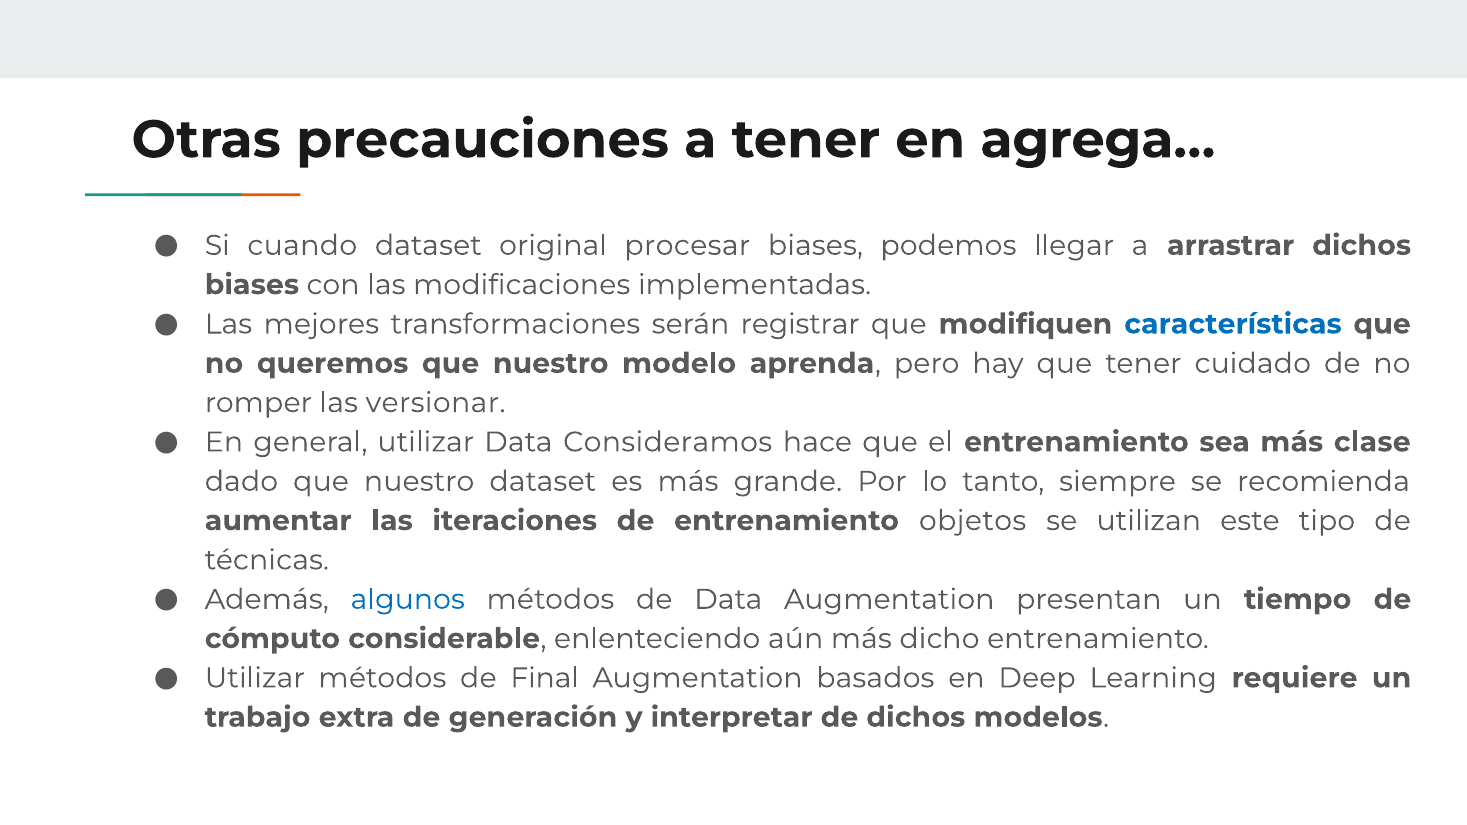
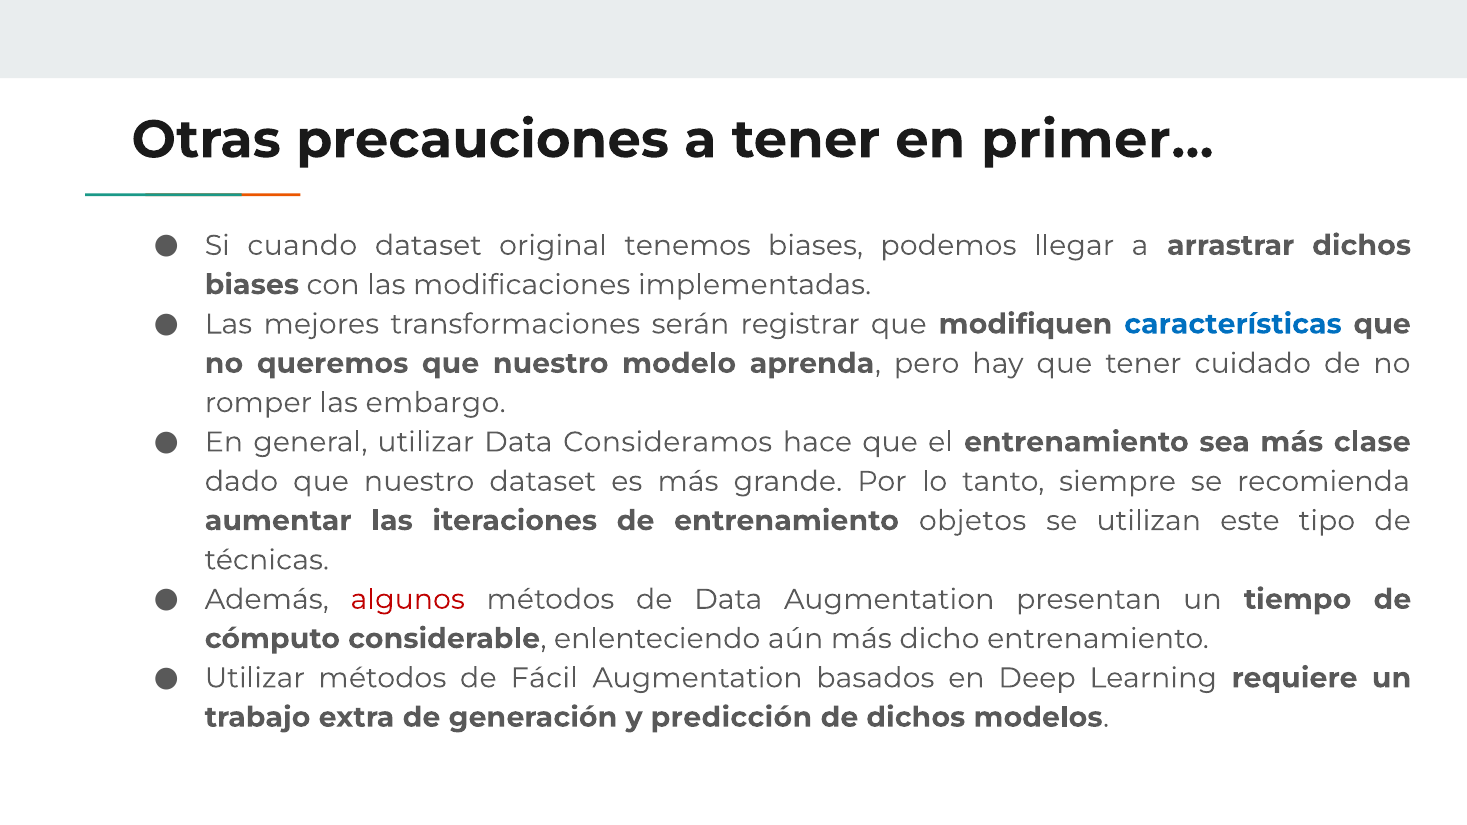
agrega…: agrega… -> primer…
procesar: procesar -> tenemos
versionar: versionar -> embargo
algunos colour: blue -> red
Final: Final -> Fácil
interpretar: interpretar -> predicción
